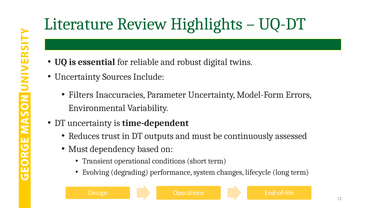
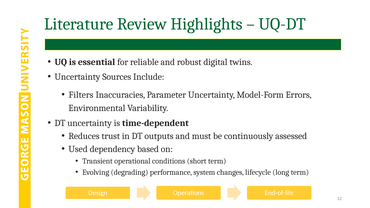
Must at (78, 149): Must -> Used
